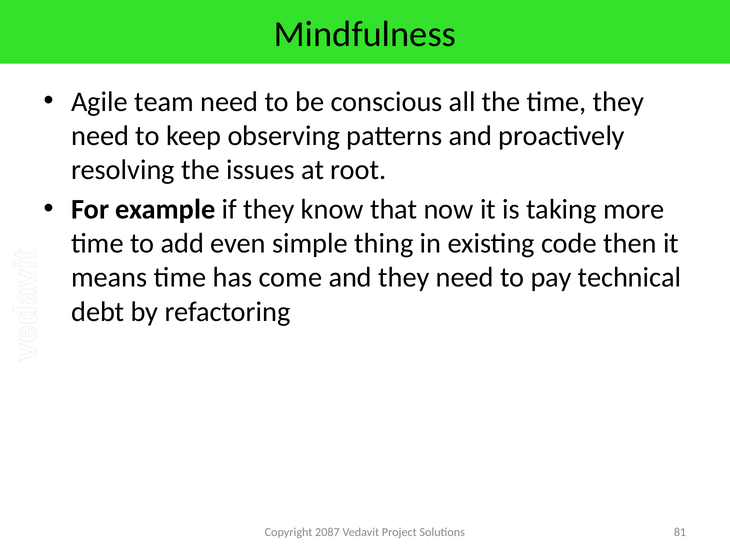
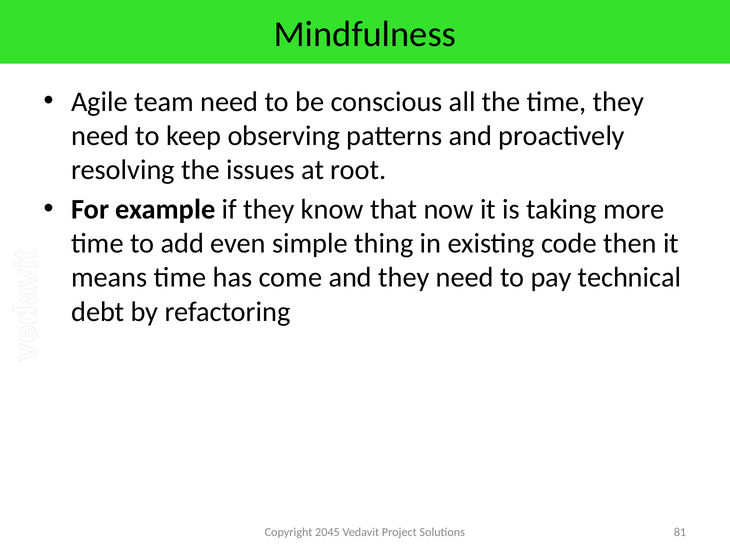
2087: 2087 -> 2045
